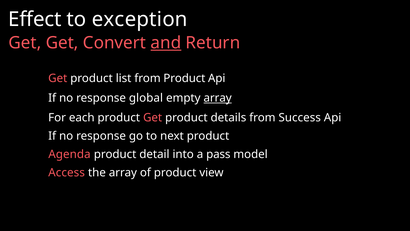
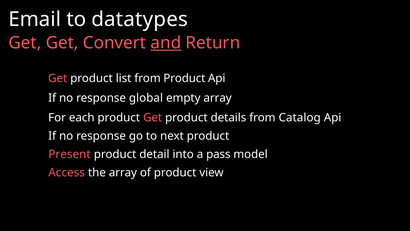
Effect: Effect -> Email
exception: exception -> datatypes
array at (218, 98) underline: present -> none
Success: Success -> Catalog
Agenda: Agenda -> Present
